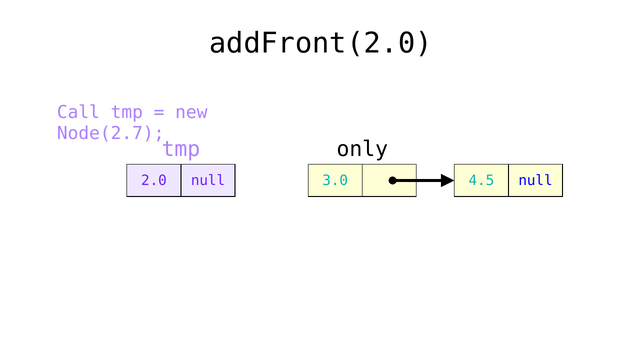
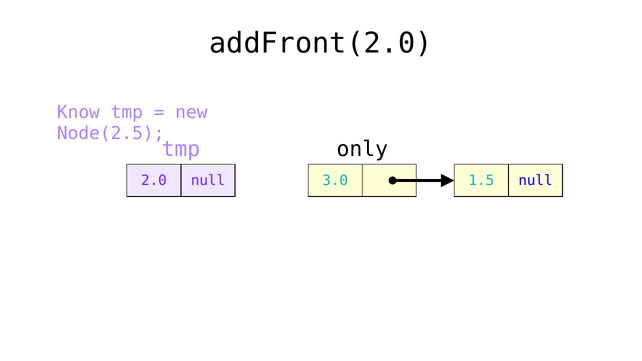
Call: Call -> Know
Node(2.7: Node(2.7 -> Node(2.5
4.5: 4.5 -> 1.5
